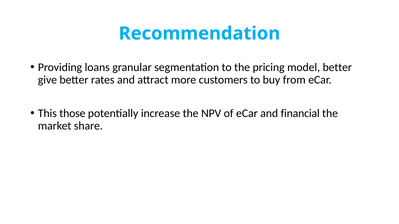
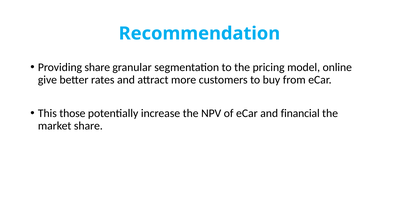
Providing loans: loans -> share
model better: better -> online
